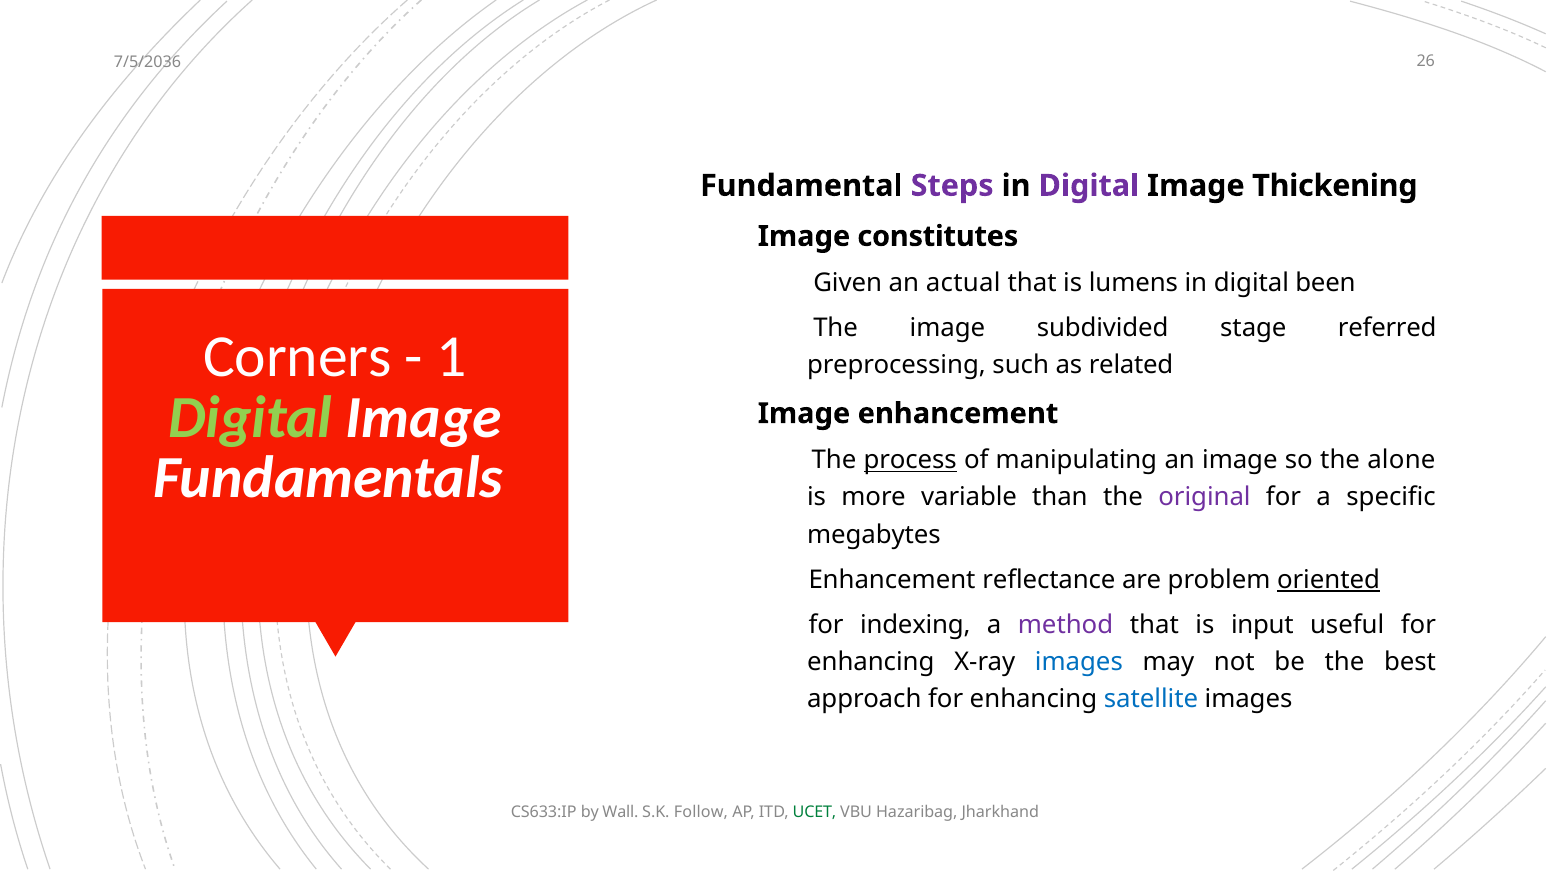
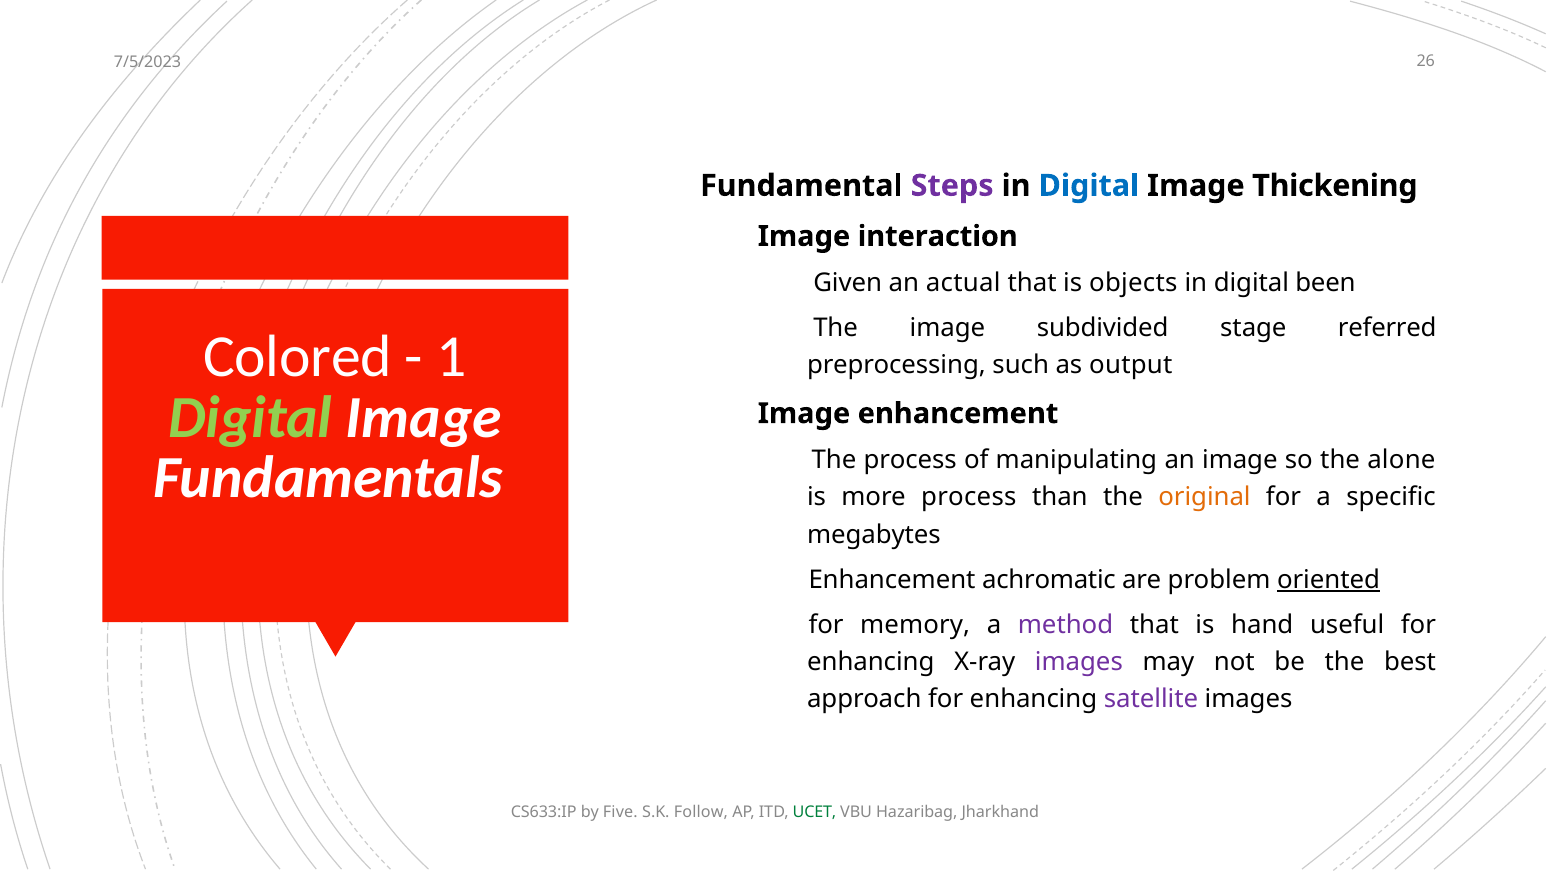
7/5/2036: 7/5/2036 -> 7/5/2023
Digital at (1089, 186) colour: purple -> blue
constitutes: constitutes -> interaction
lumens: lumens -> objects
Corners: Corners -> Colored
related: related -> output
process at (910, 461) underline: present -> none
more variable: variable -> process
original colour: purple -> orange
reflectance: reflectance -> achromatic
indexing: indexing -> memory
input: input -> hand
images at (1079, 662) colour: blue -> purple
satellite colour: blue -> purple
Wall: Wall -> Five
